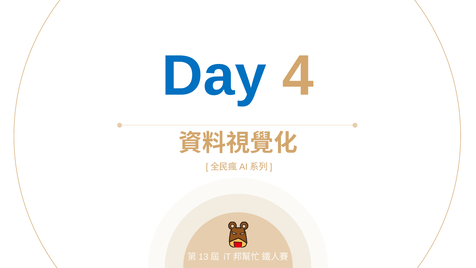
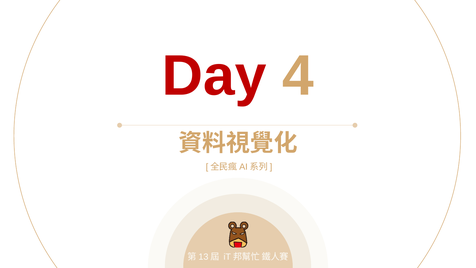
Day colour: blue -> red
